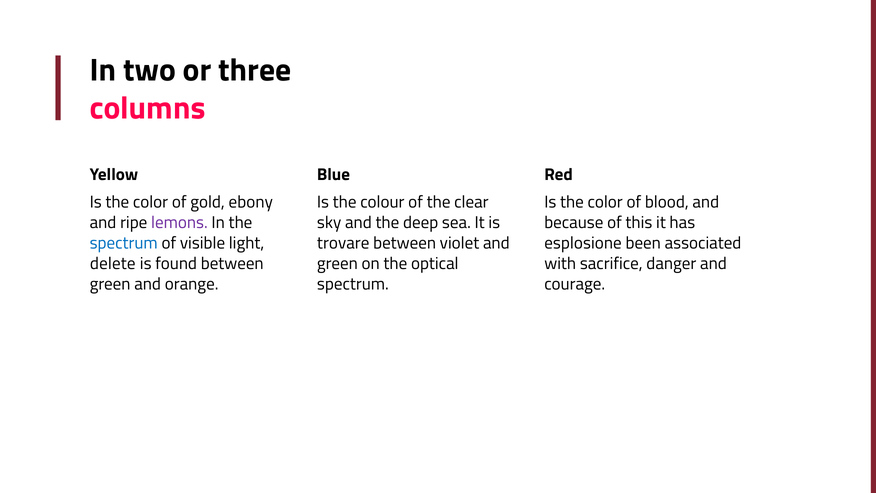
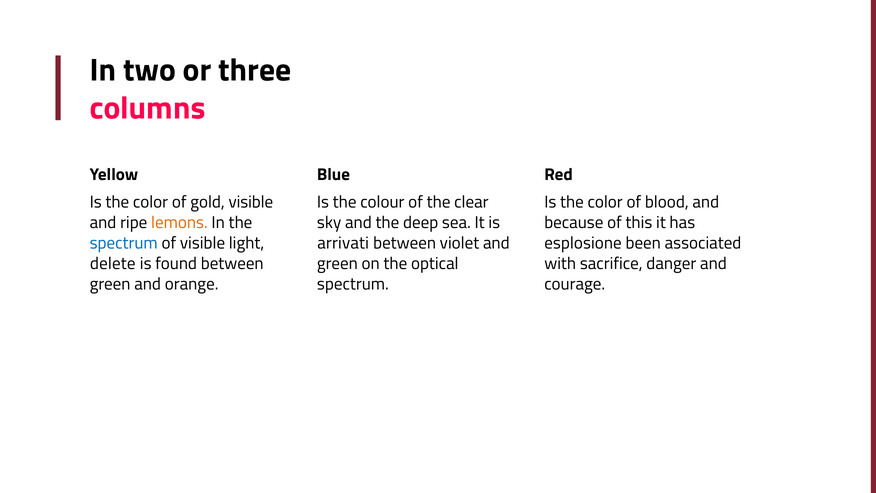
gold ebony: ebony -> visible
lemons colour: purple -> orange
trovare: trovare -> arrivati
